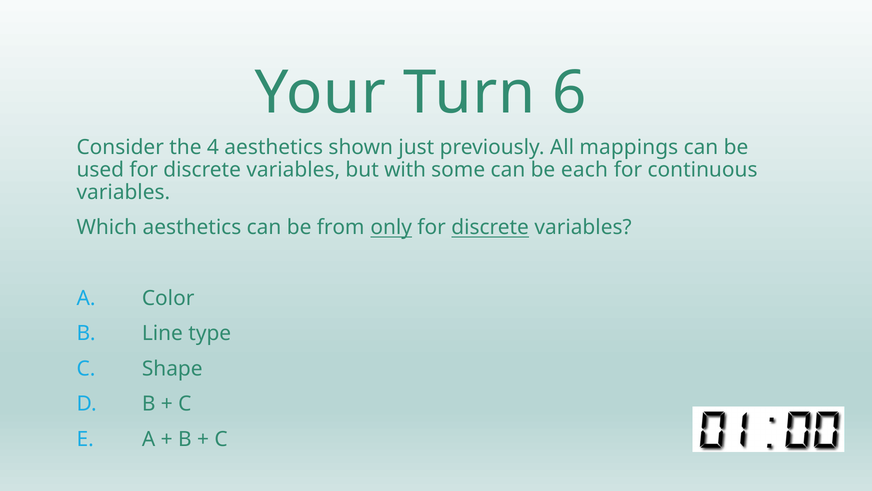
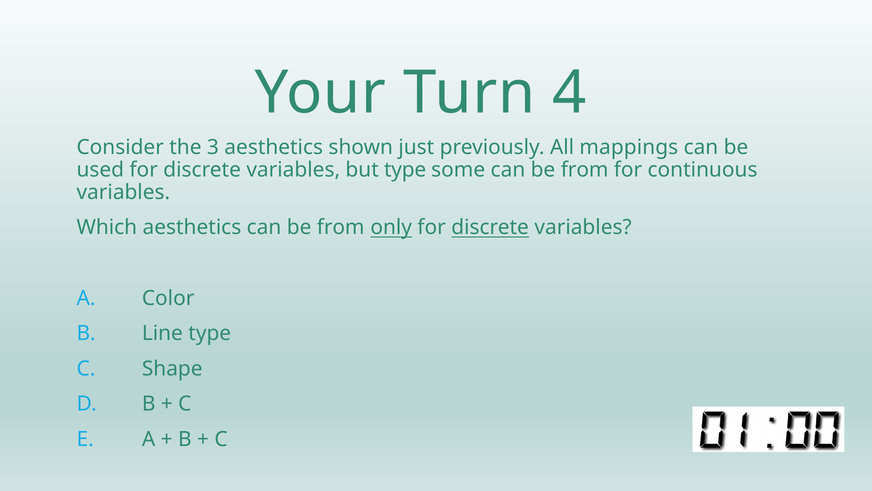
6: 6 -> 4
4: 4 -> 3
but with: with -> type
some can be each: each -> from
